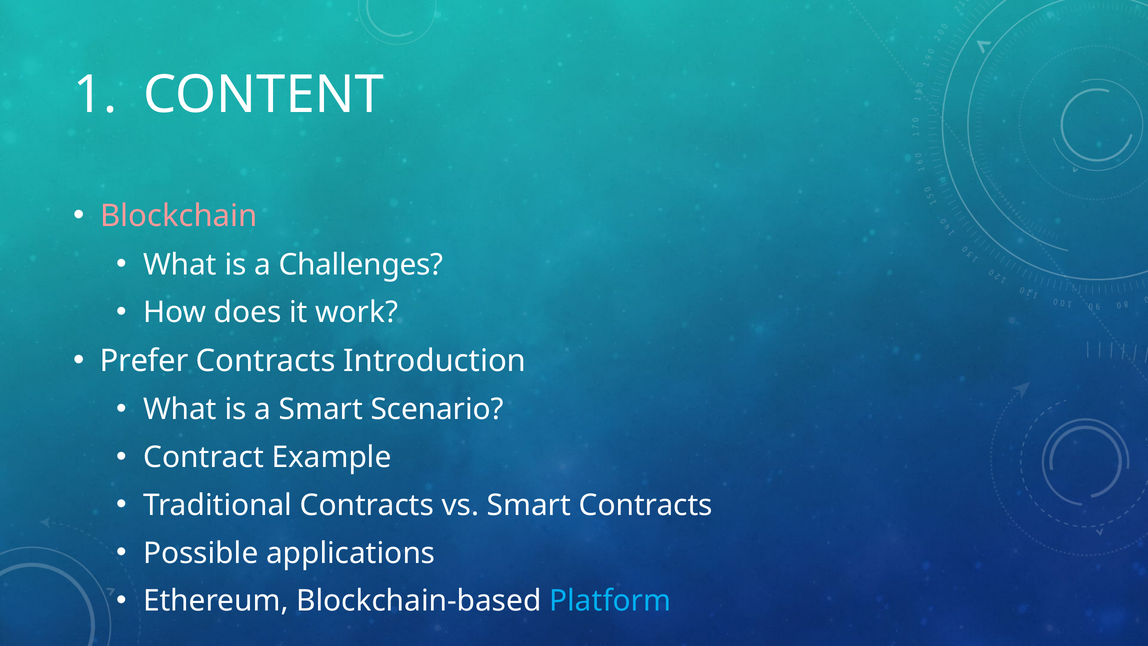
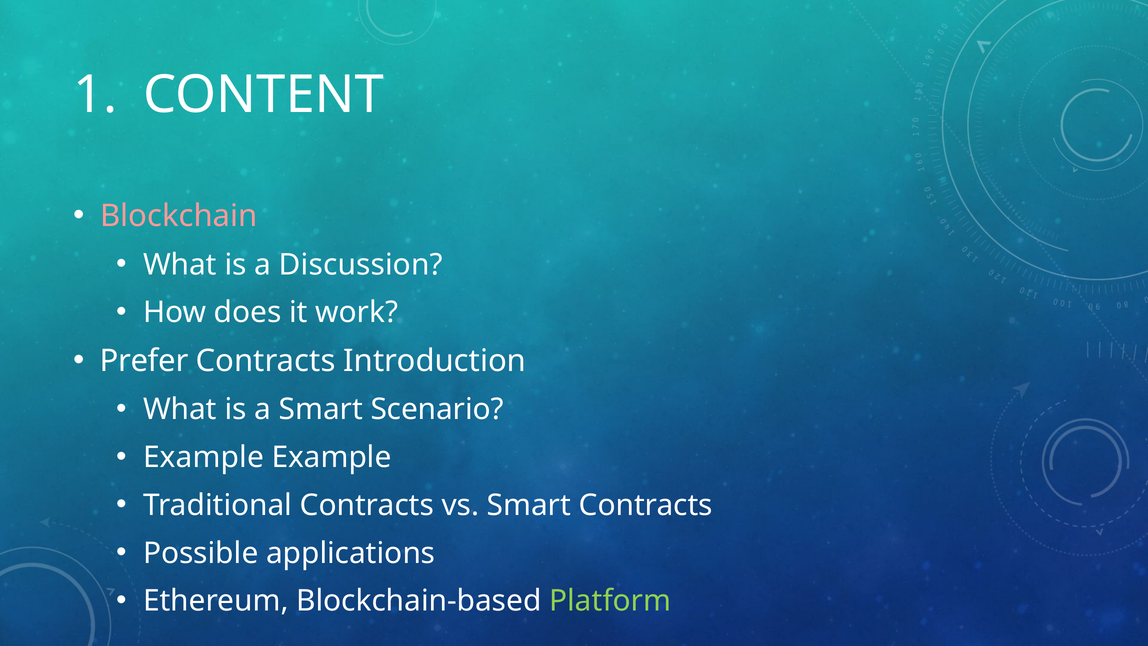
Challenges: Challenges -> Discussion
Contract at (204, 457): Contract -> Example
Platform colour: light blue -> light green
